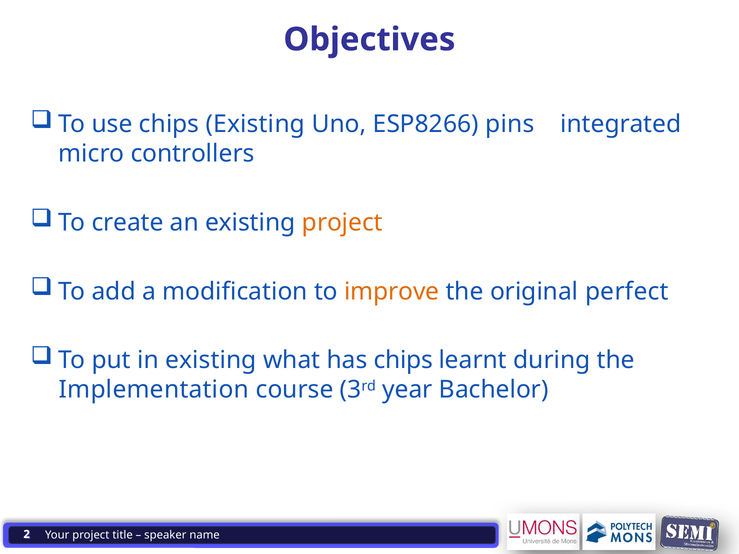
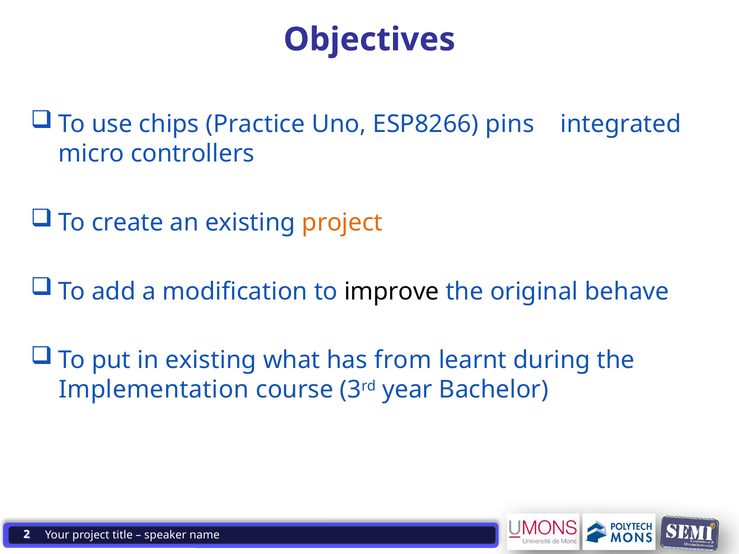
chips Existing: Existing -> Practice
improve colour: orange -> black
perfect: perfect -> behave
has chips: chips -> from
